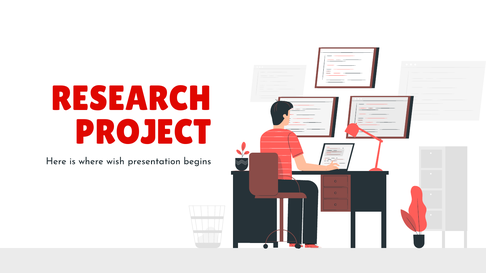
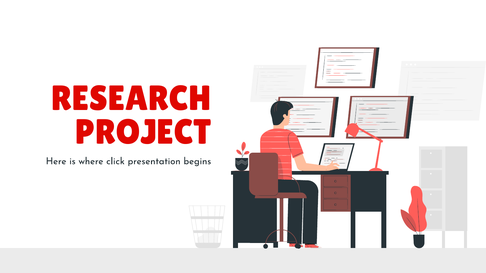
wish: wish -> click
